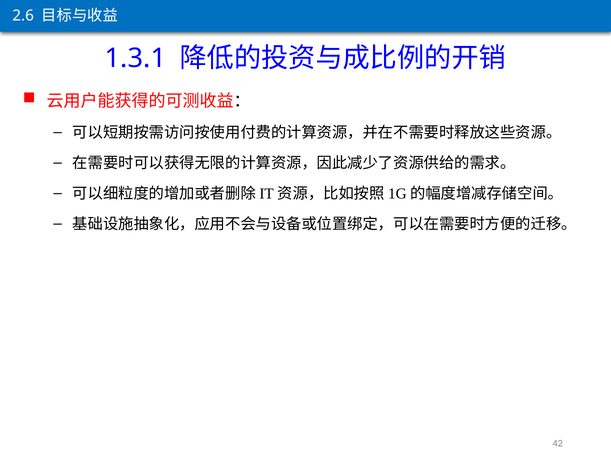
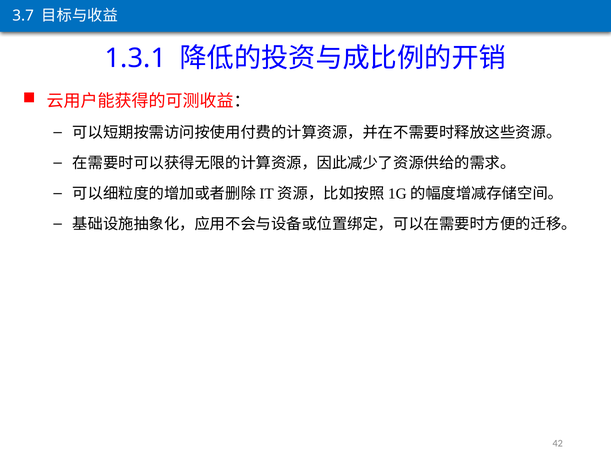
2.6: 2.6 -> 3.7
